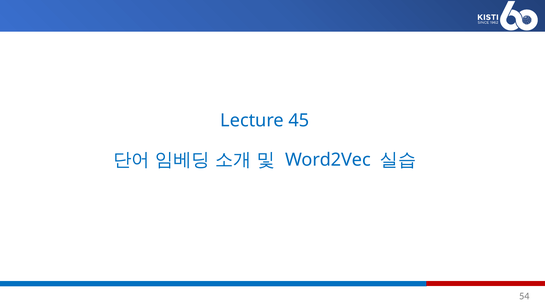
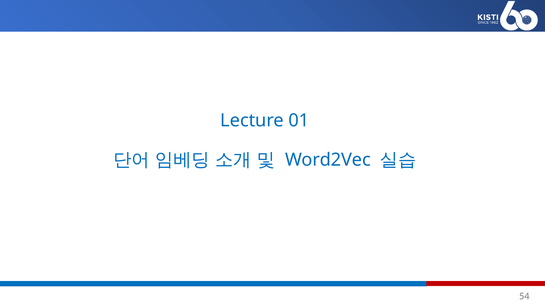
45: 45 -> 01
